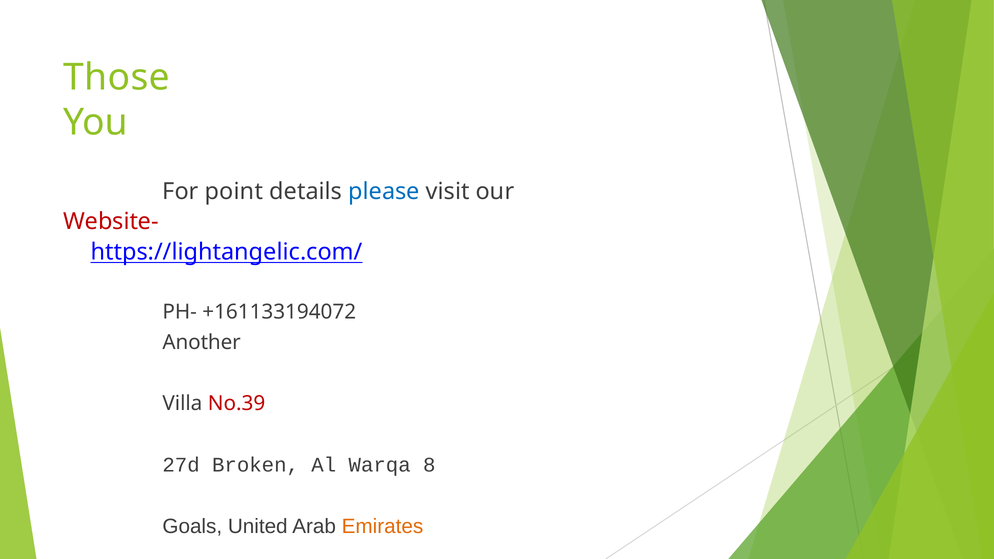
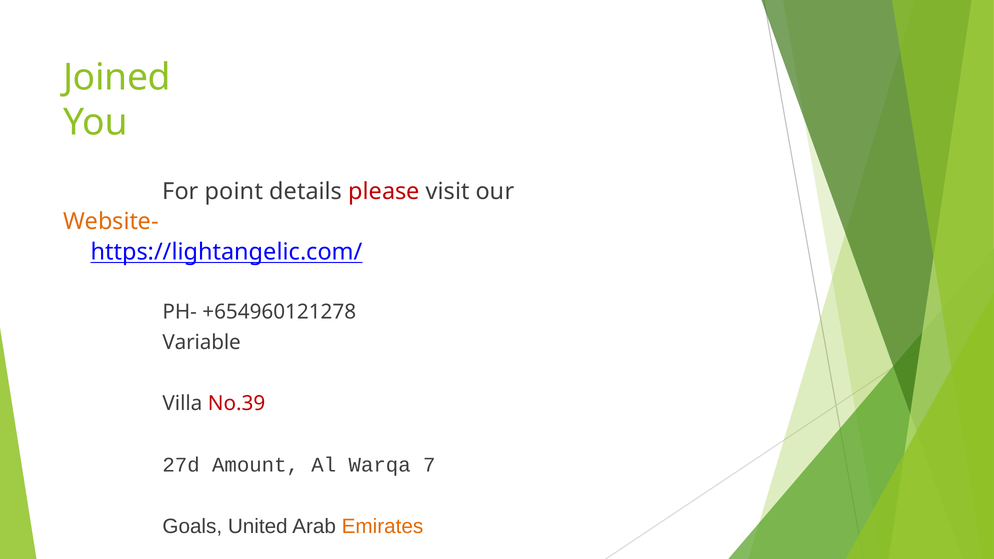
Those: Those -> Joined
please colour: blue -> red
Website- colour: red -> orange
+161133194072: +161133194072 -> +654960121278
Another: Another -> Variable
Broken: Broken -> Amount
8: 8 -> 7
